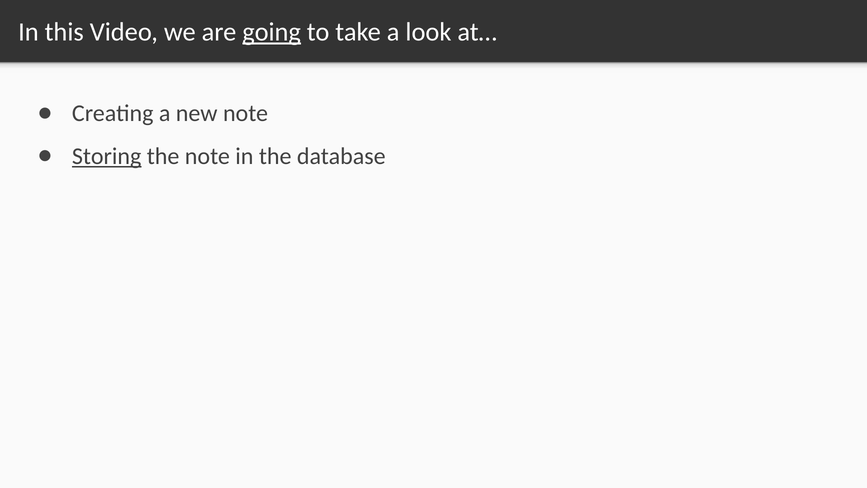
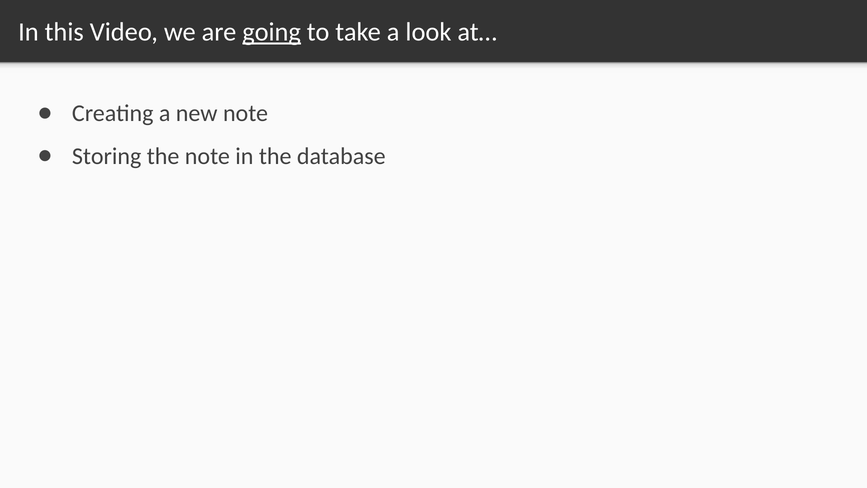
Storing underline: present -> none
